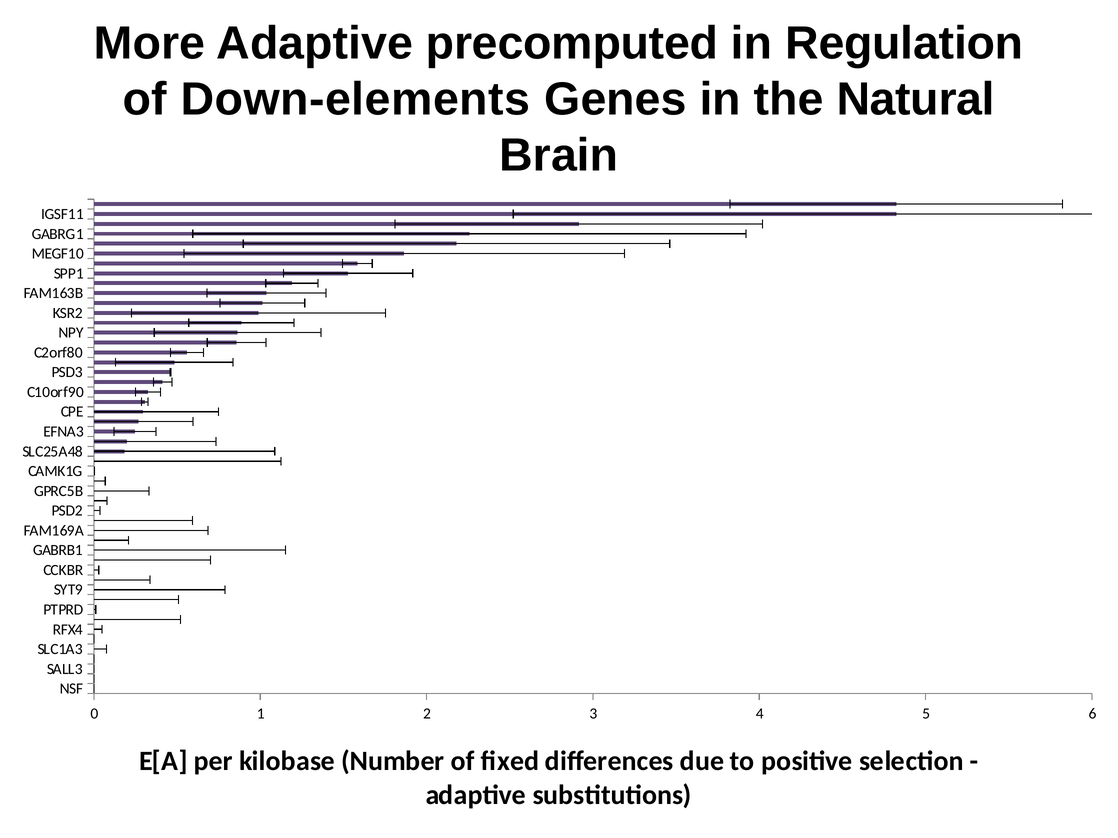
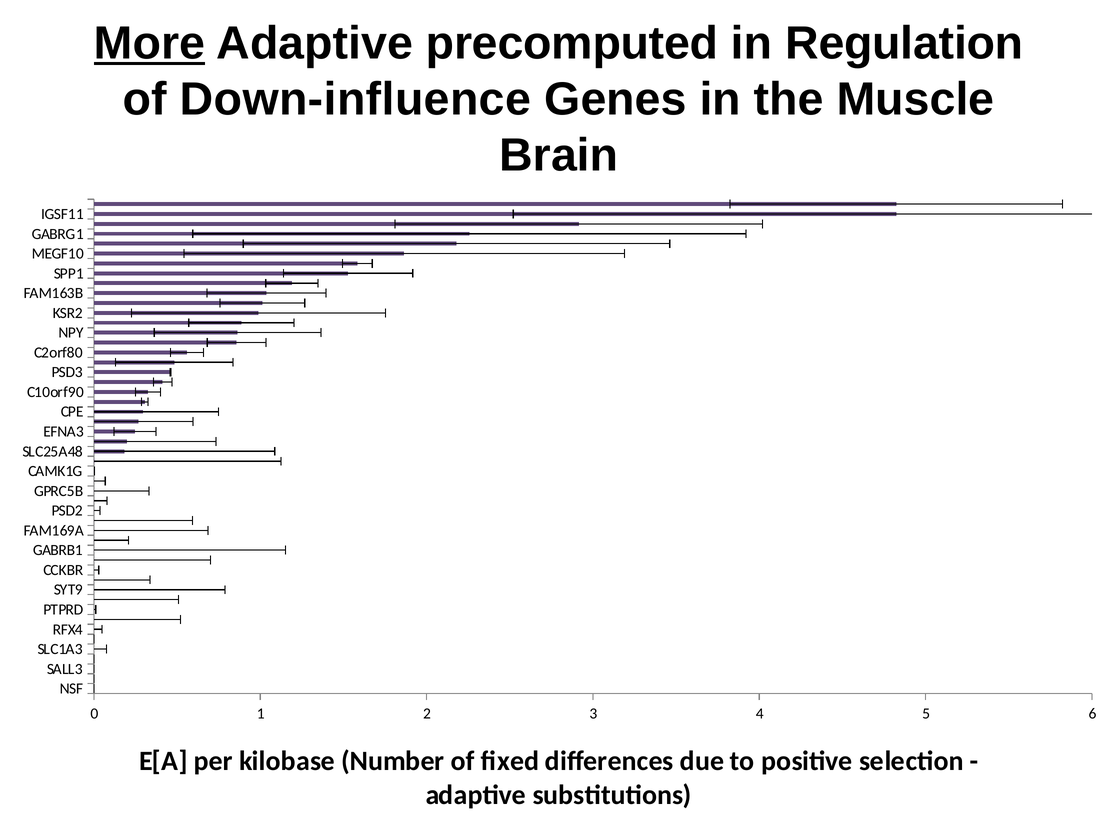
More underline: none -> present
Down-elements: Down-elements -> Down-influence
Natural: Natural -> Muscle
